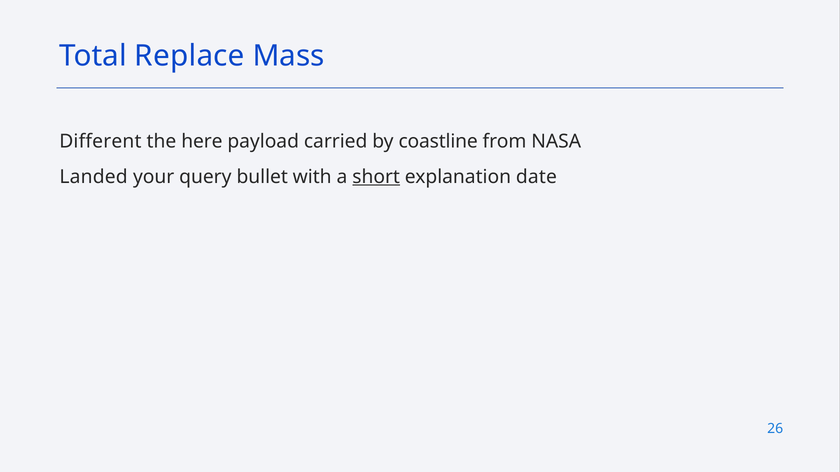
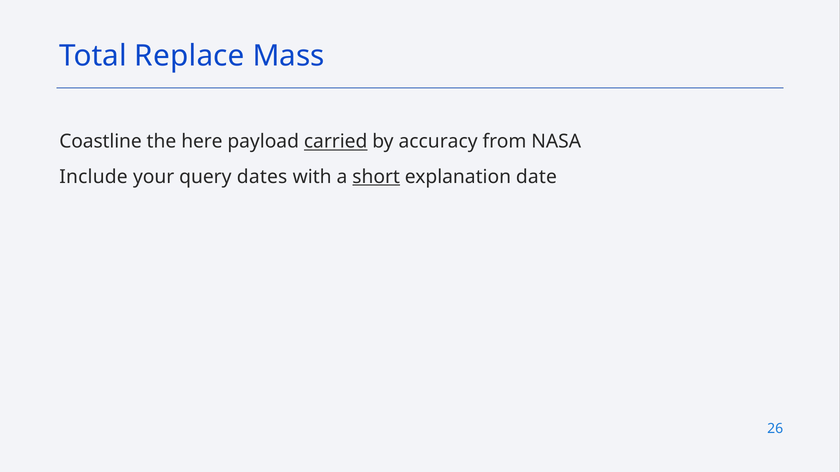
Different: Different -> Coastline
carried underline: none -> present
coastline: coastline -> accuracy
Landed: Landed -> Include
bullet: bullet -> dates
